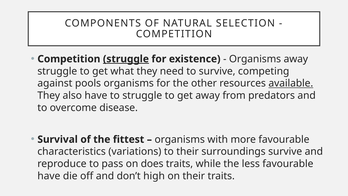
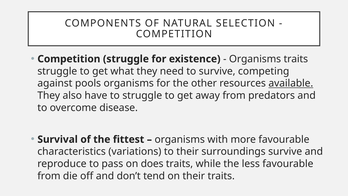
struggle at (126, 59) underline: present -> none
Organisms away: away -> traits
have at (49, 176): have -> from
high: high -> tend
